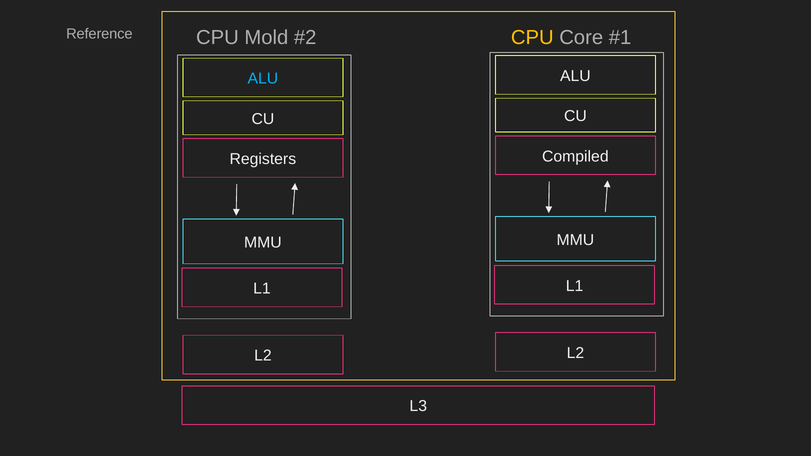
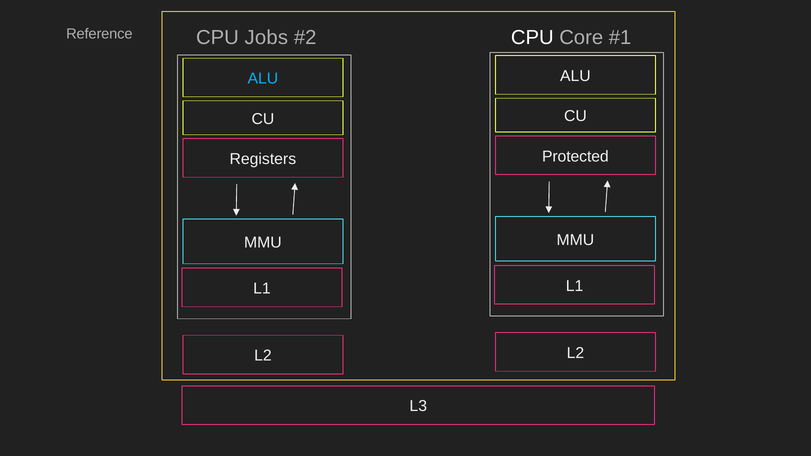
Mold: Mold -> Jobs
CPU at (532, 38) colour: yellow -> white
Compiled: Compiled -> Protected
